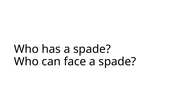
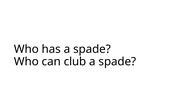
face: face -> club
